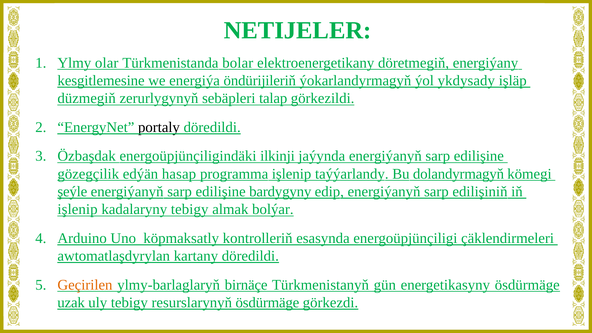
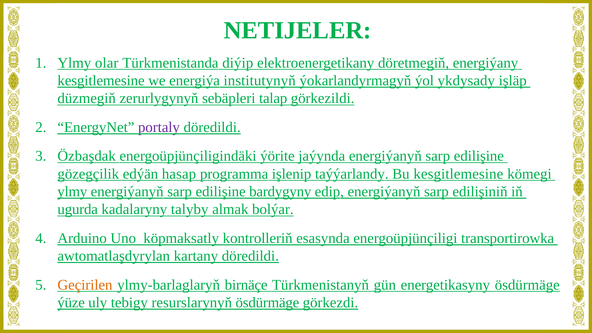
bolar: bolar -> diýip
öndürijileriň: öndürijileriň -> institutynyň
portaly colour: black -> purple
ilkinji: ilkinji -> ýörite
Bu dolandyrmagyň: dolandyrmagyň -> kesgitlemesine
şeýle at (72, 192): şeýle -> ylmy
işlenip at (78, 209): işlenip -> ugurda
kadalaryny tebigy: tebigy -> talyby
çäklendirmeleri: çäklendirmeleri -> transportirowka
uzak: uzak -> ýüze
